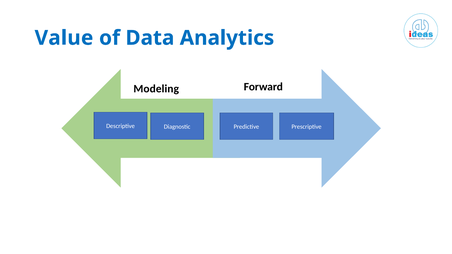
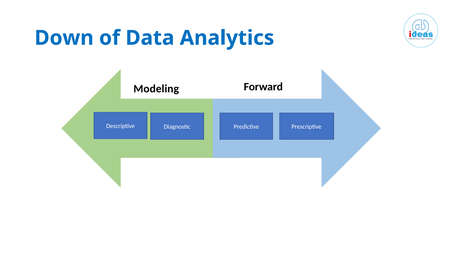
Value: Value -> Down
